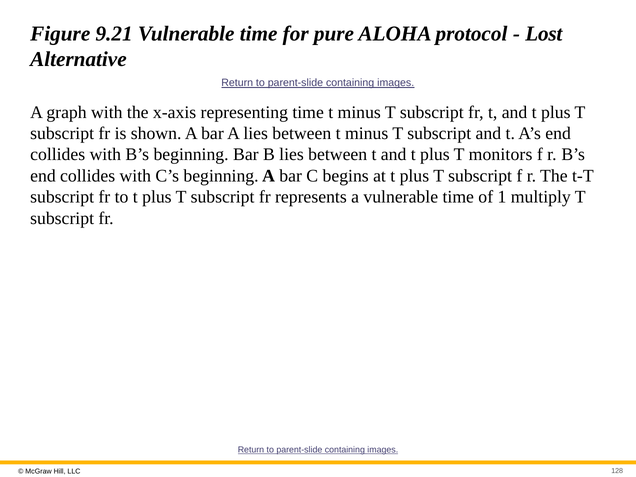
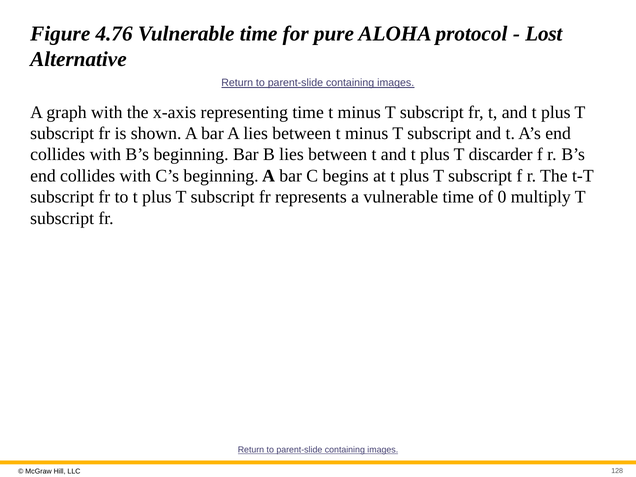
9.21: 9.21 -> 4.76
monitors: monitors -> discarder
1: 1 -> 0
